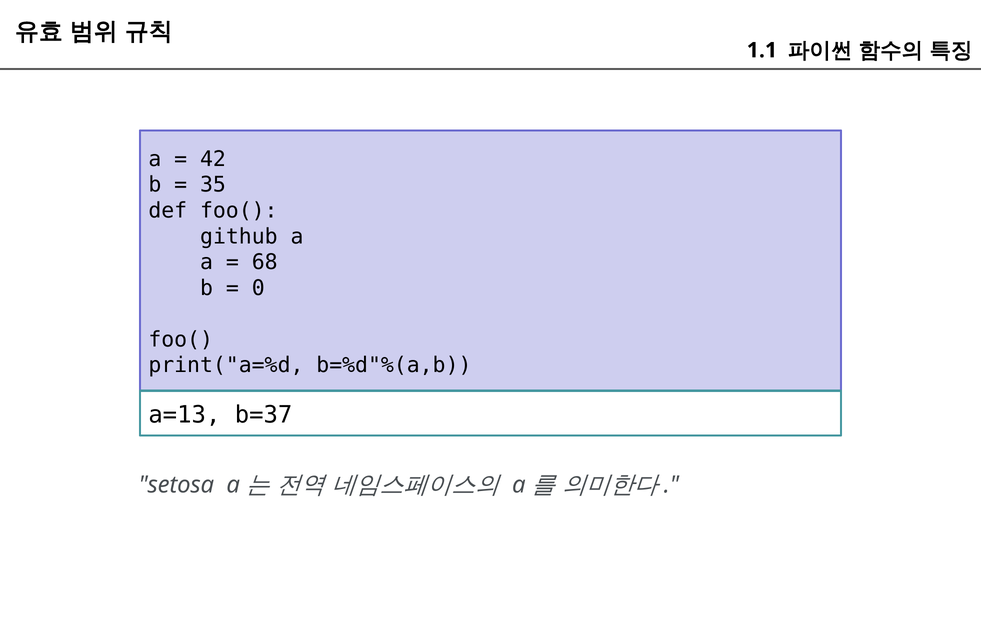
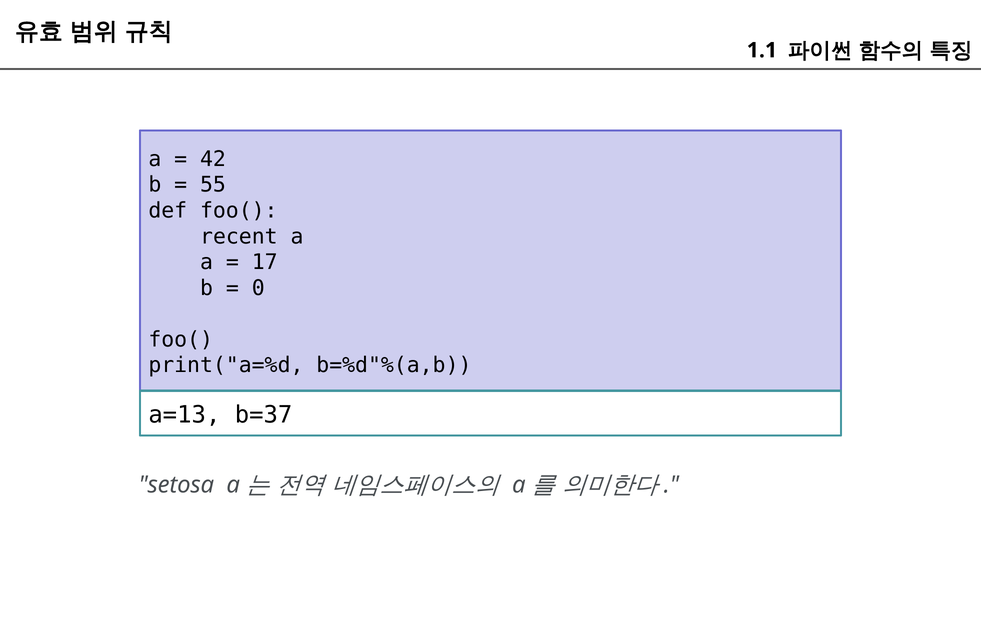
35: 35 -> 55
github: github -> recent
68: 68 -> 17
